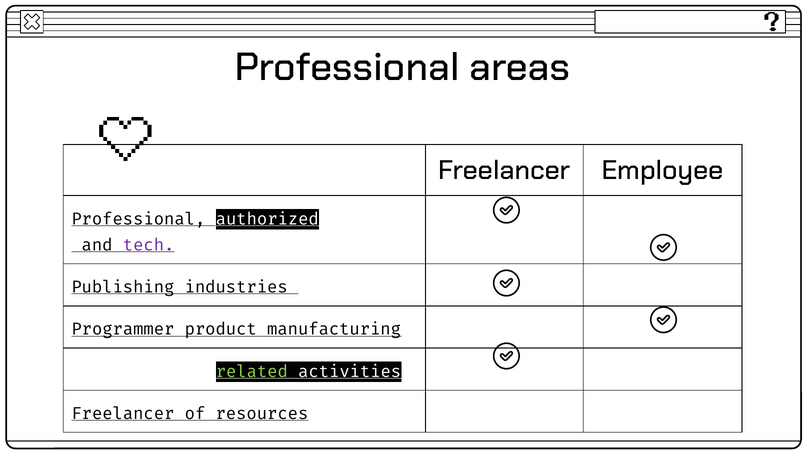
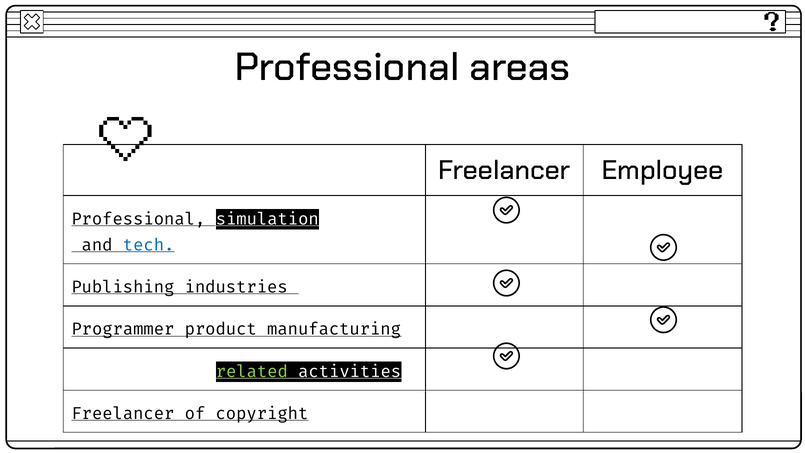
authorized: authorized -> simulation
tech colour: purple -> blue
resources: resources -> copyright
